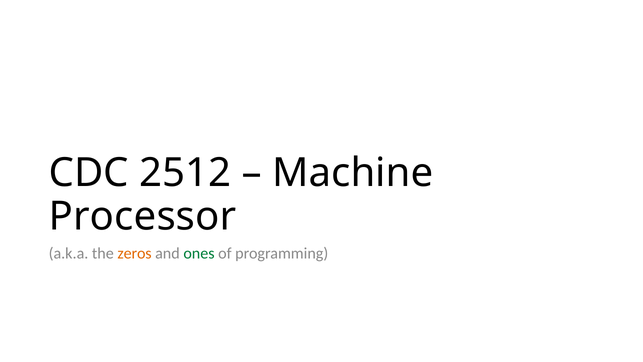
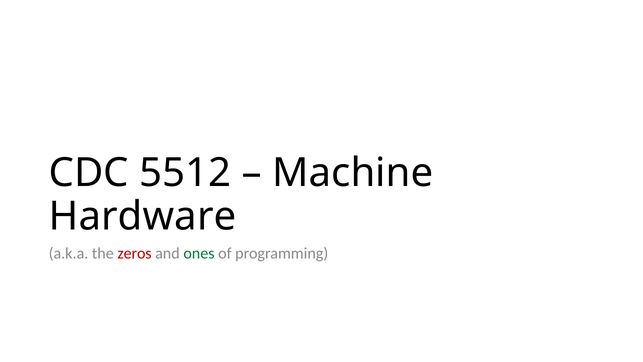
2512: 2512 -> 5512
Processor: Processor -> Hardware
zeros colour: orange -> red
